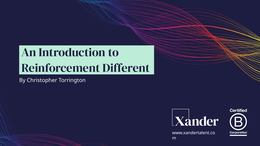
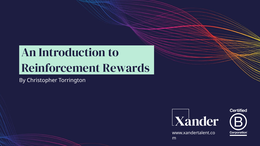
Different: Different -> Rewards
